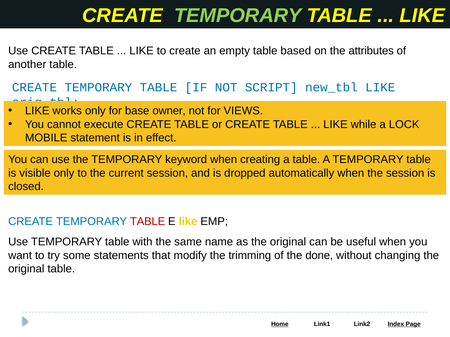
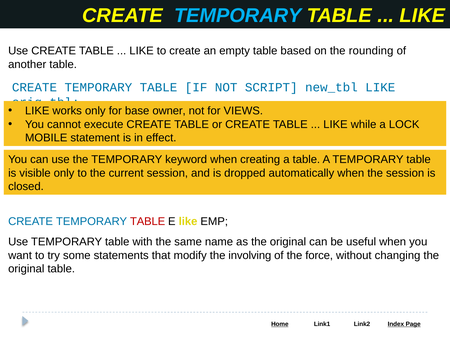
TEMPORARY at (238, 16) colour: light green -> light blue
attributes: attributes -> rounding
trimming: trimming -> involving
done: done -> force
